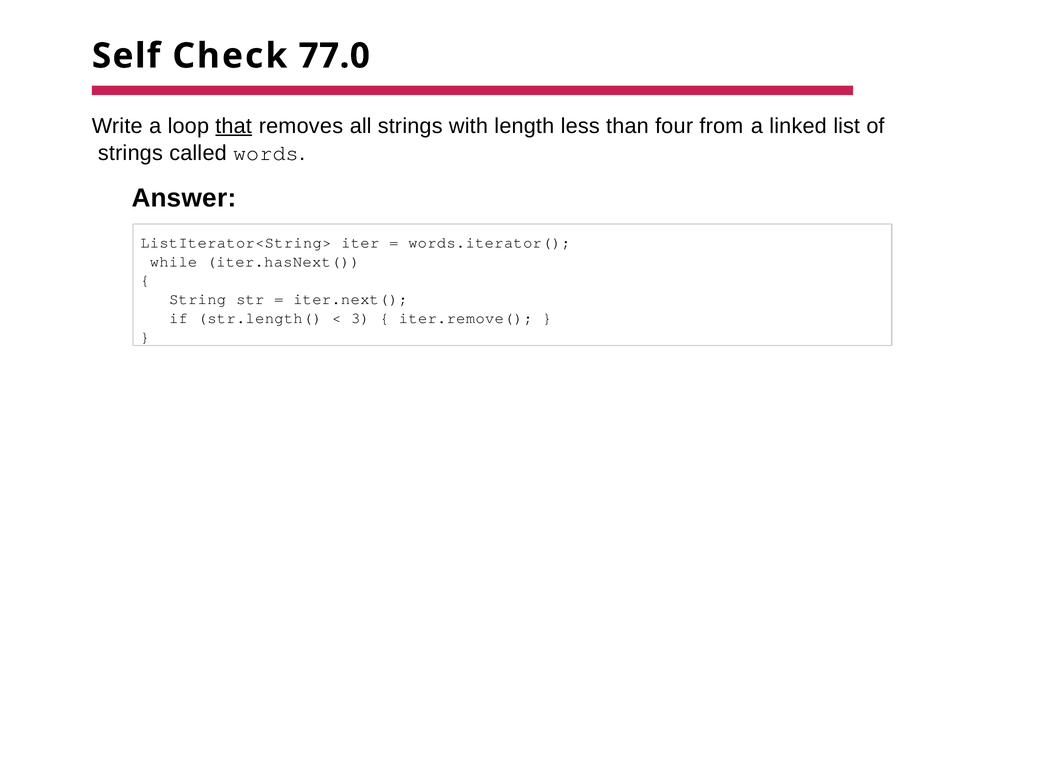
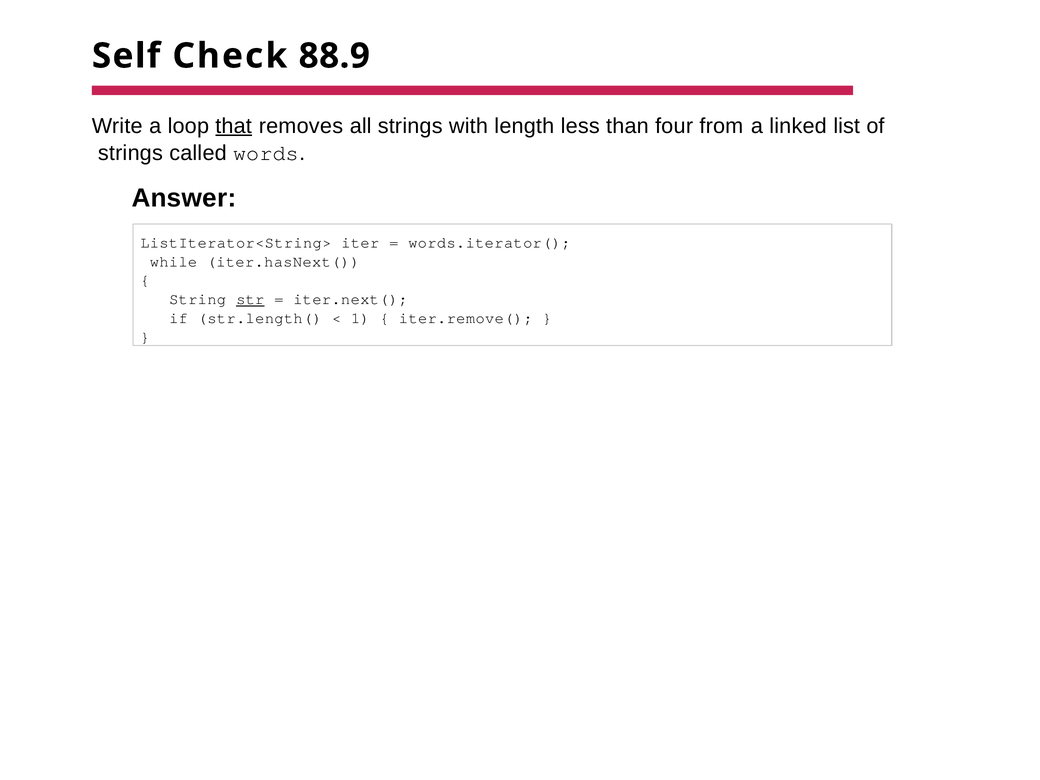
77.0: 77.0 -> 88.9
str underline: none -> present
3: 3 -> 1
